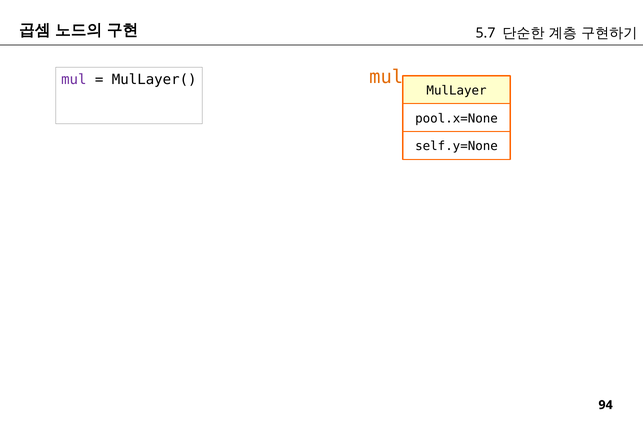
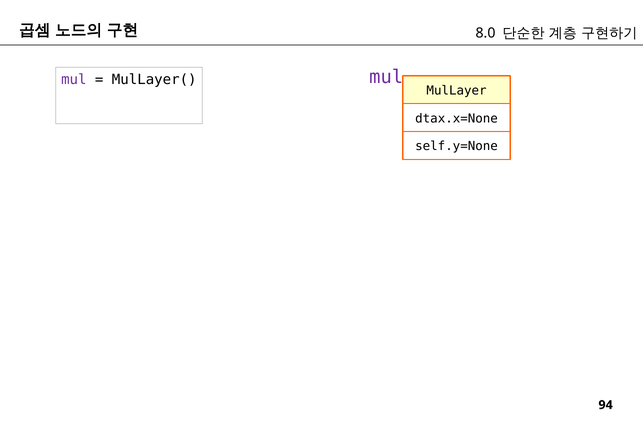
5.7: 5.7 -> 8.0
mul at (386, 77) colour: orange -> purple
pool.x=None: pool.x=None -> dtax.x=None
